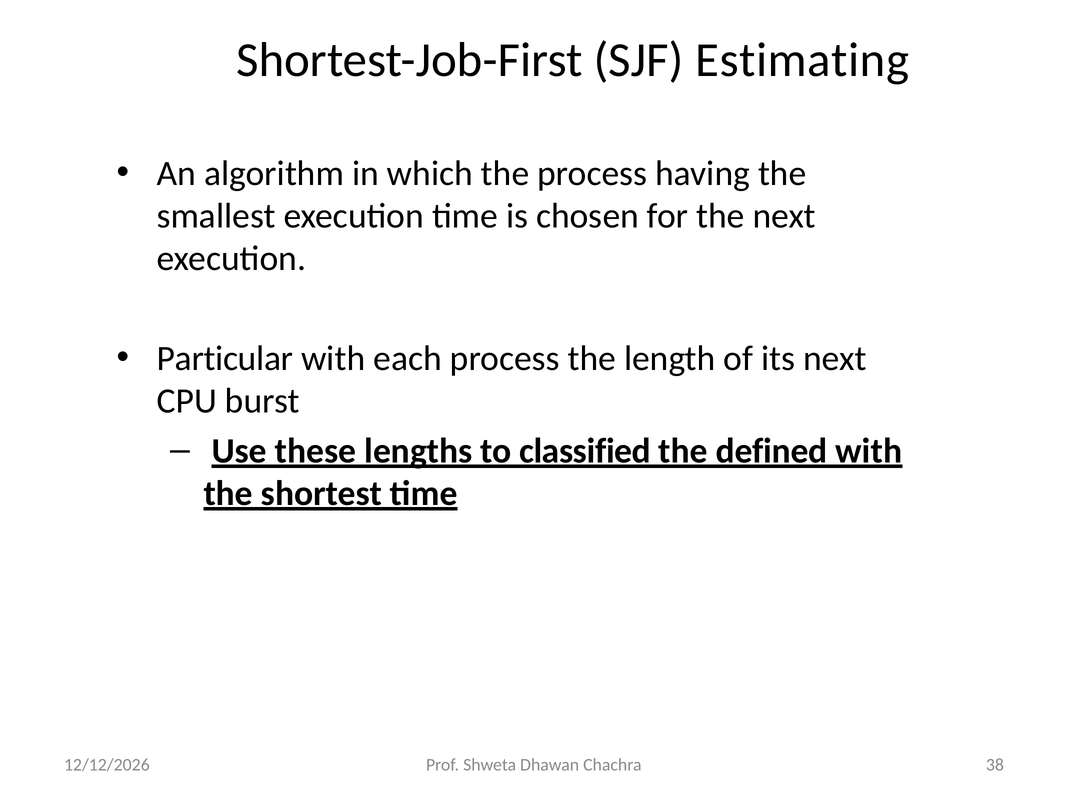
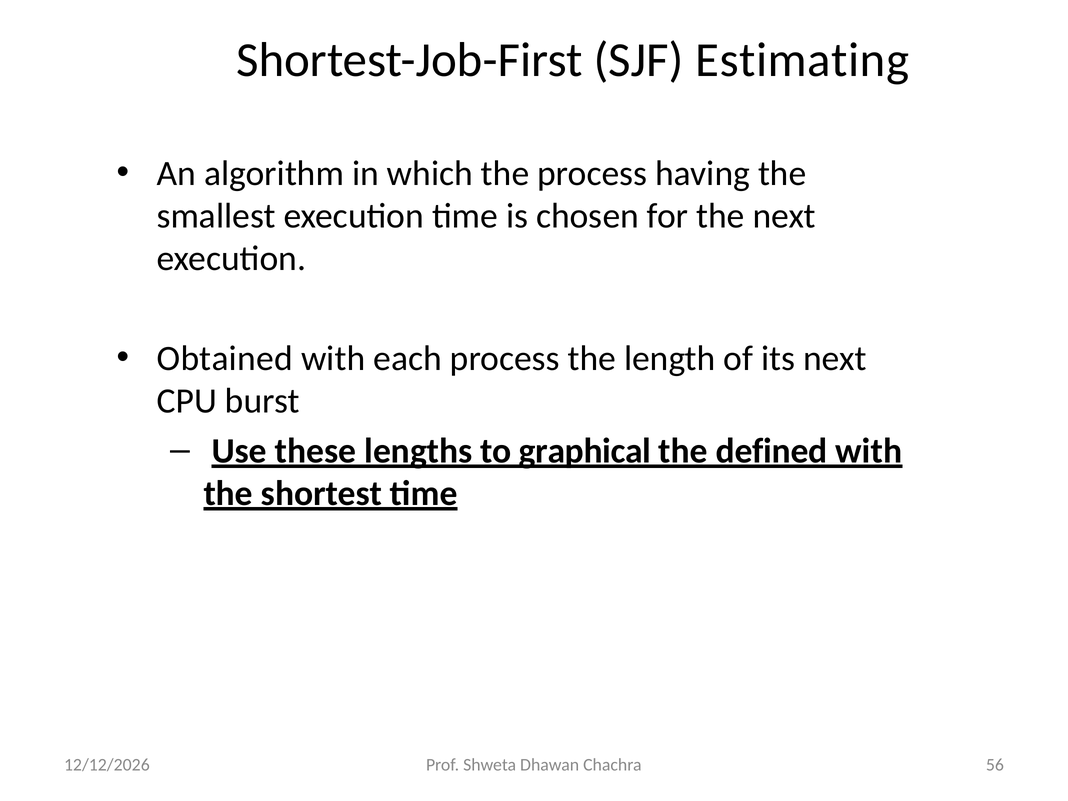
Particular: Particular -> Obtained
classified: classified -> graphical
38: 38 -> 56
